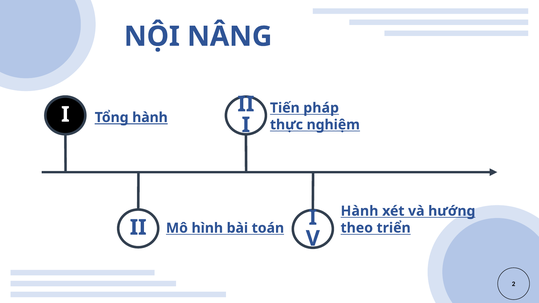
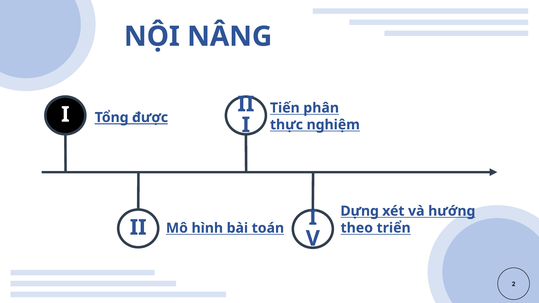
pháp: pháp -> phân
Tổng hành: hành -> được
Hành at (359, 211): Hành -> Dựng
